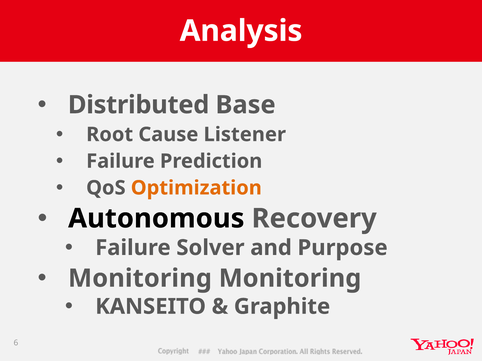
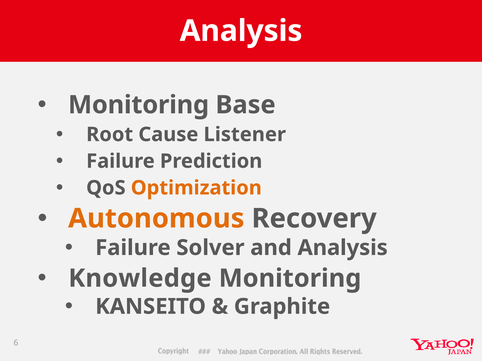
Distributed at (139, 105): Distributed -> Monitoring
Autonomous colour: black -> orange
and Purpose: Purpose -> Analysis
Monitoring at (140, 279): Monitoring -> Knowledge
